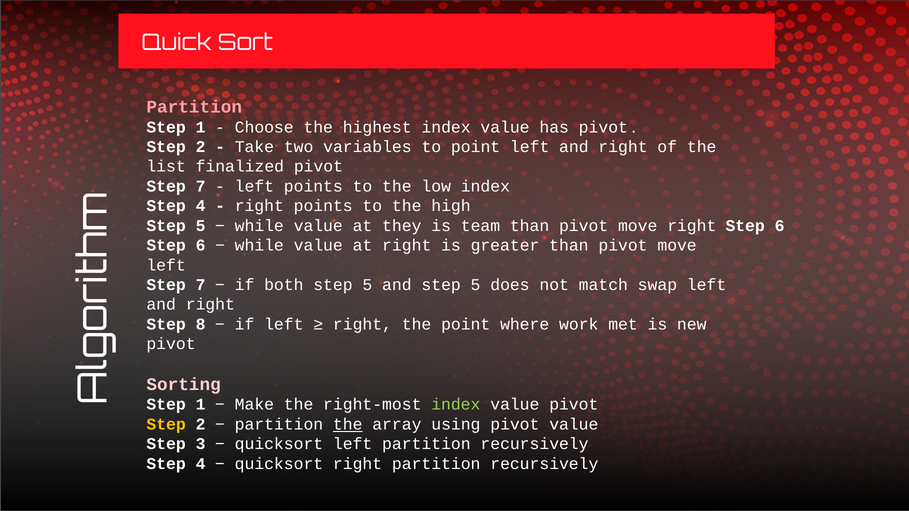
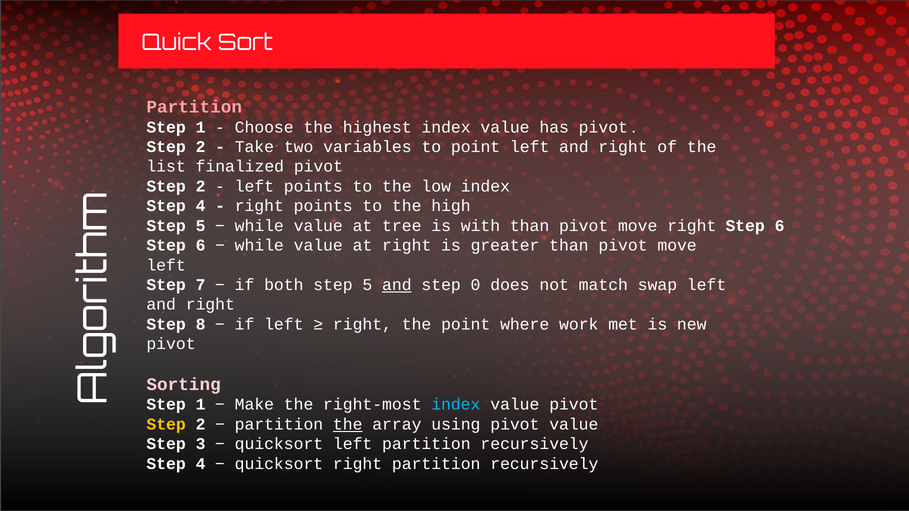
7 at (201, 186): 7 -> 2
they: they -> tree
team: team -> with
and at (397, 285) underline: none -> present
5 at (475, 285): 5 -> 0
index at (456, 405) colour: light green -> light blue
